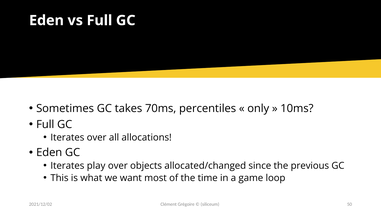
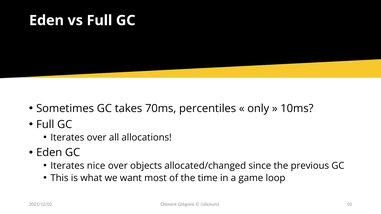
play: play -> nice
